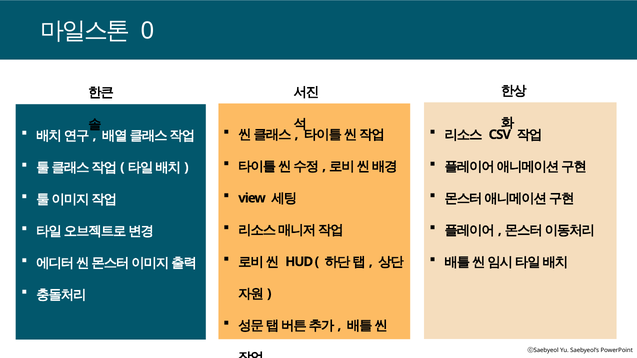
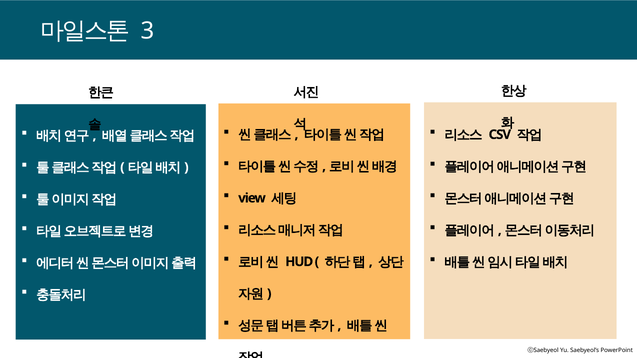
0: 0 -> 3
